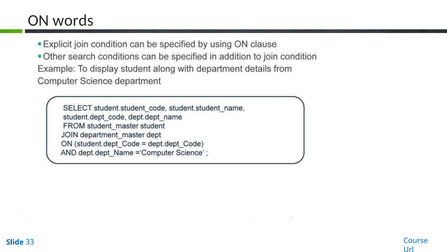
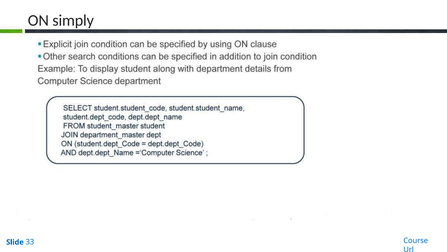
words: words -> simply
